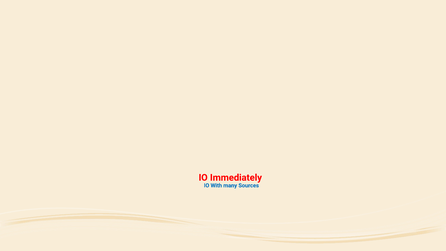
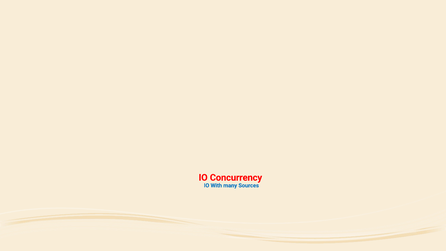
Immediately: Immediately -> Concurrency
